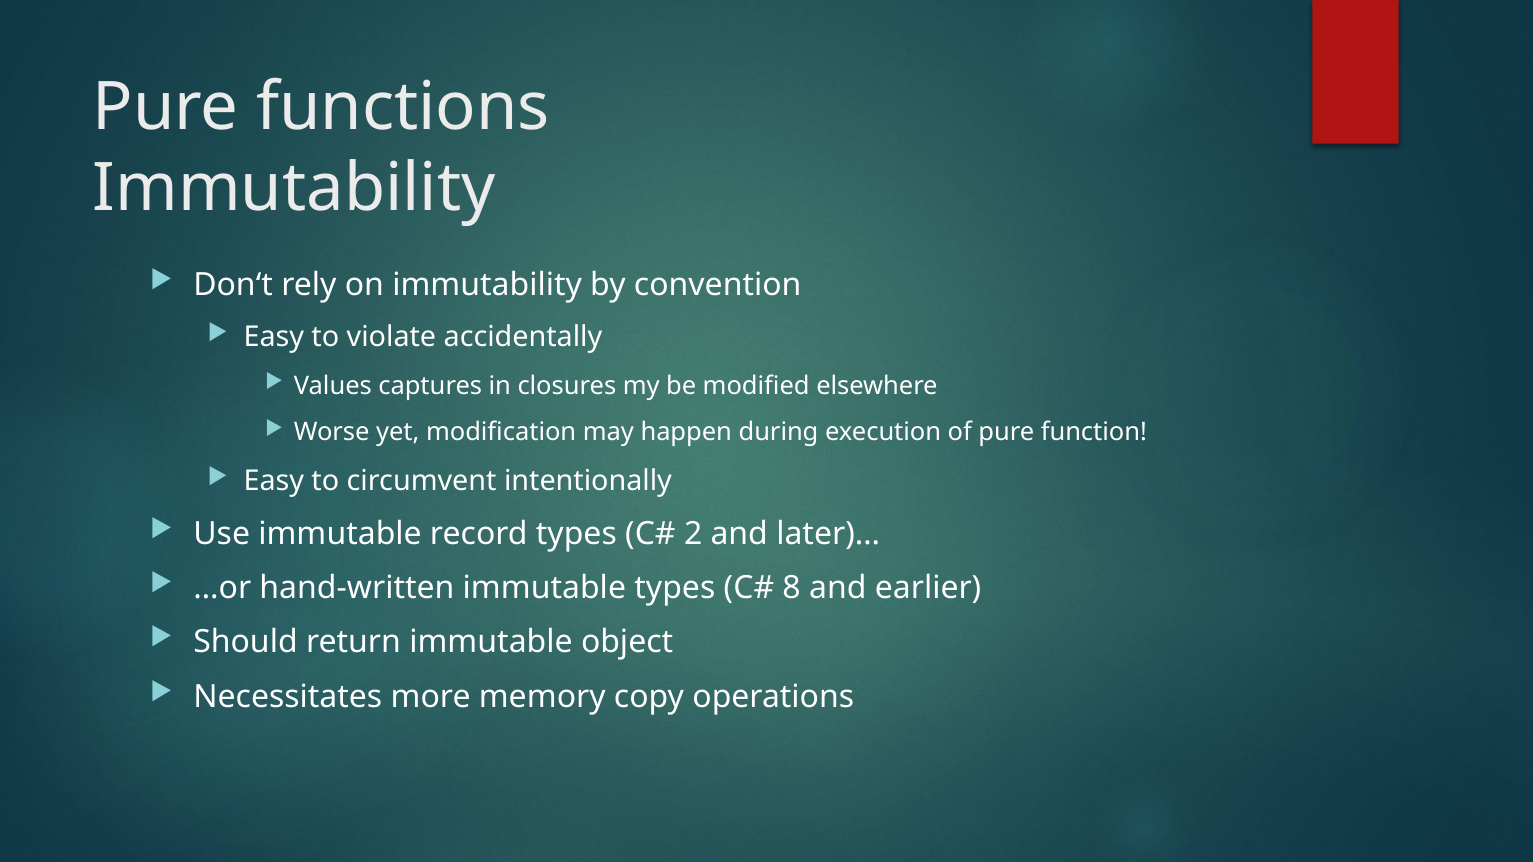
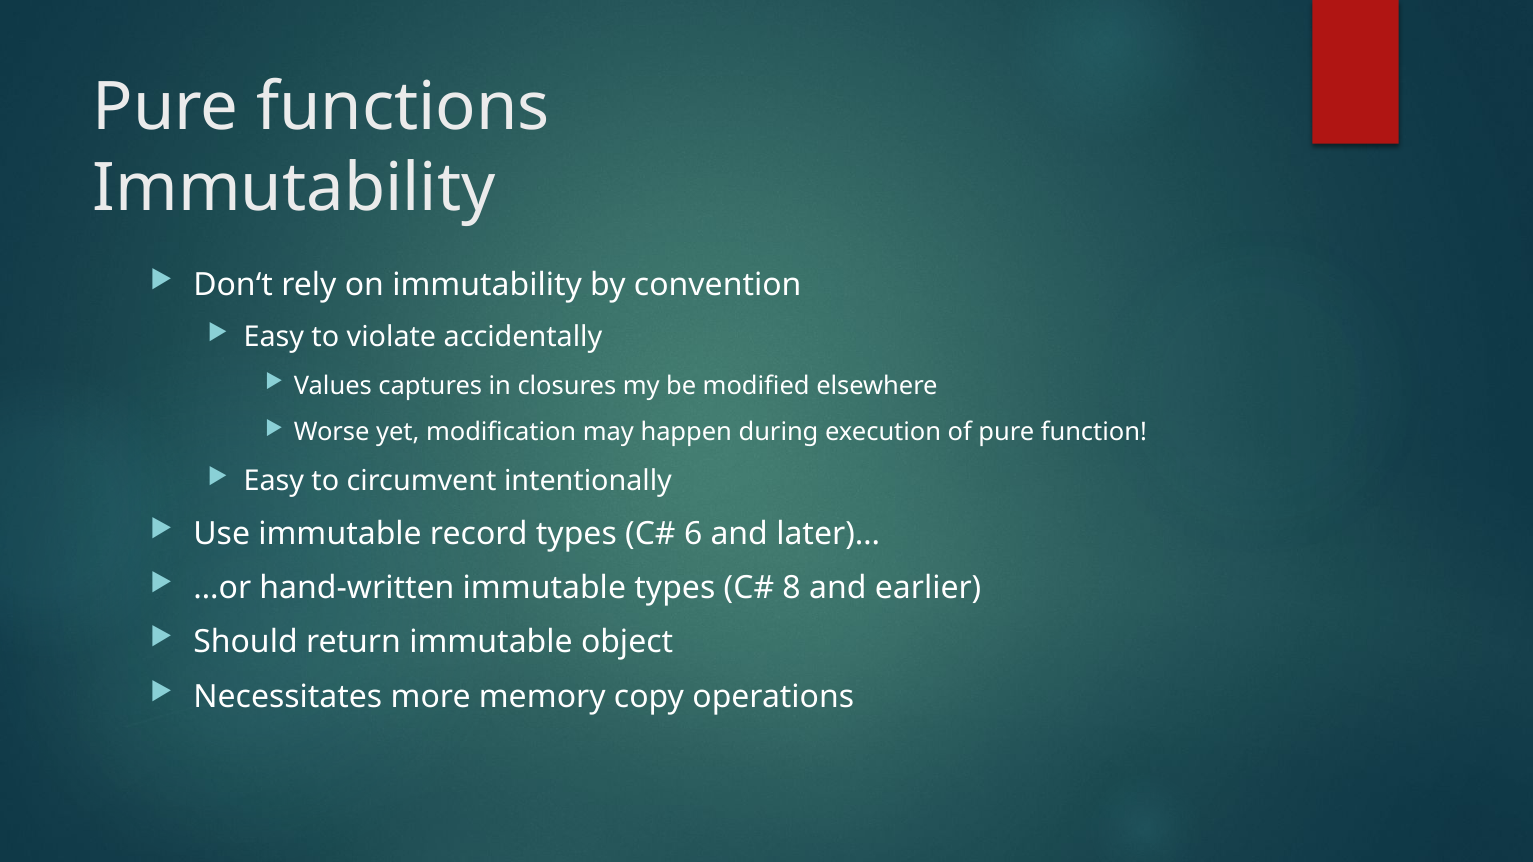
2: 2 -> 6
